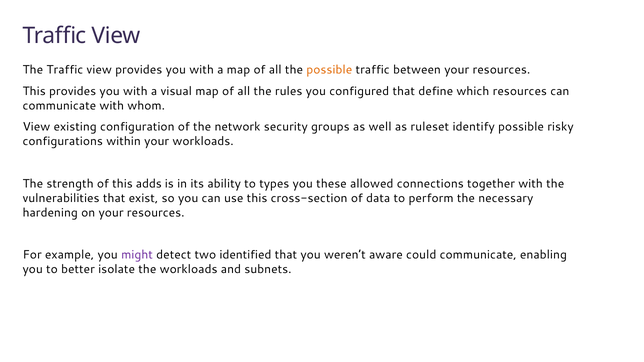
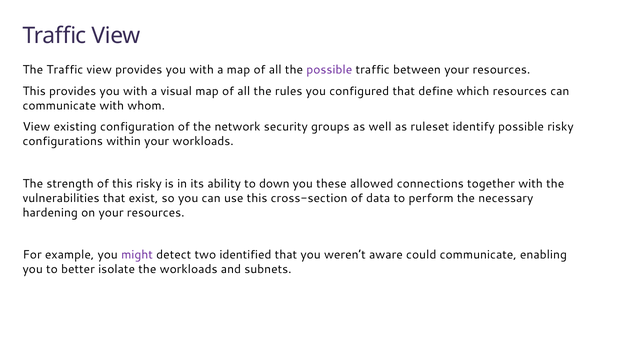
possible at (329, 70) colour: orange -> purple
this adds: adds -> risky
types: types -> down
